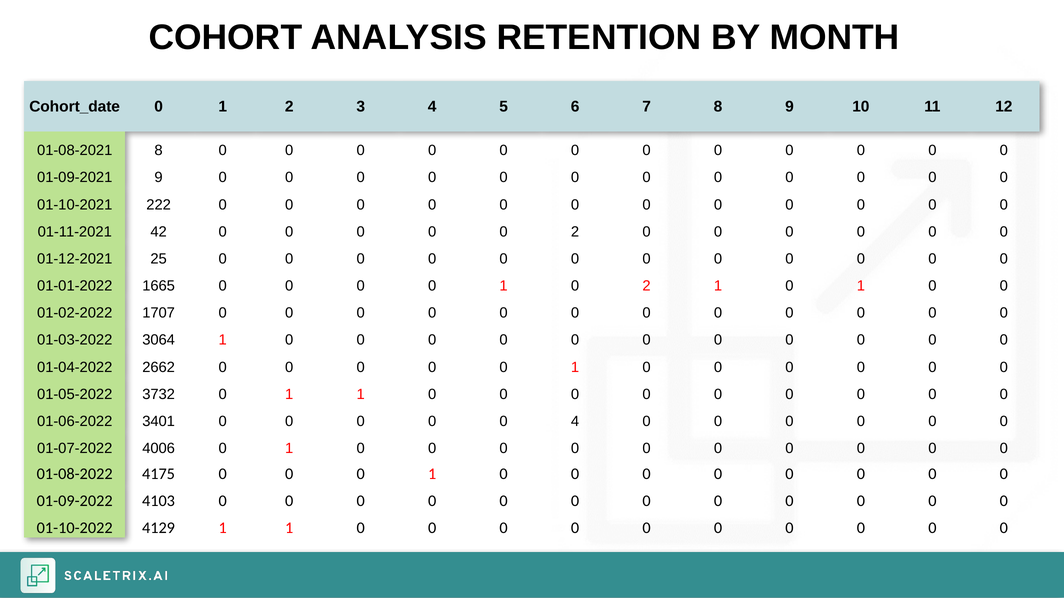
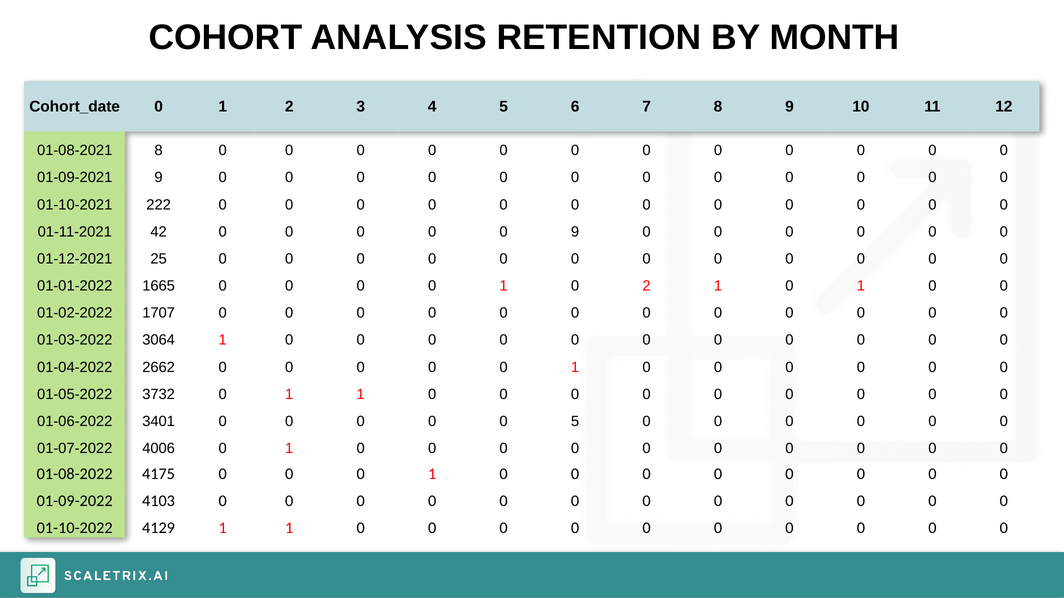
0 0 2: 2 -> 9
0 4: 4 -> 5
